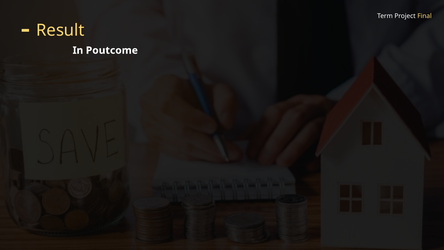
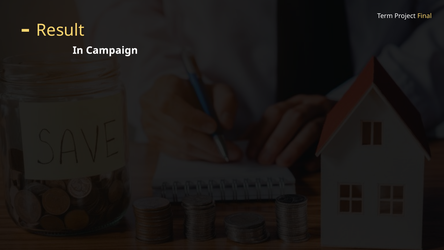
Poutcome: Poutcome -> Campaign
